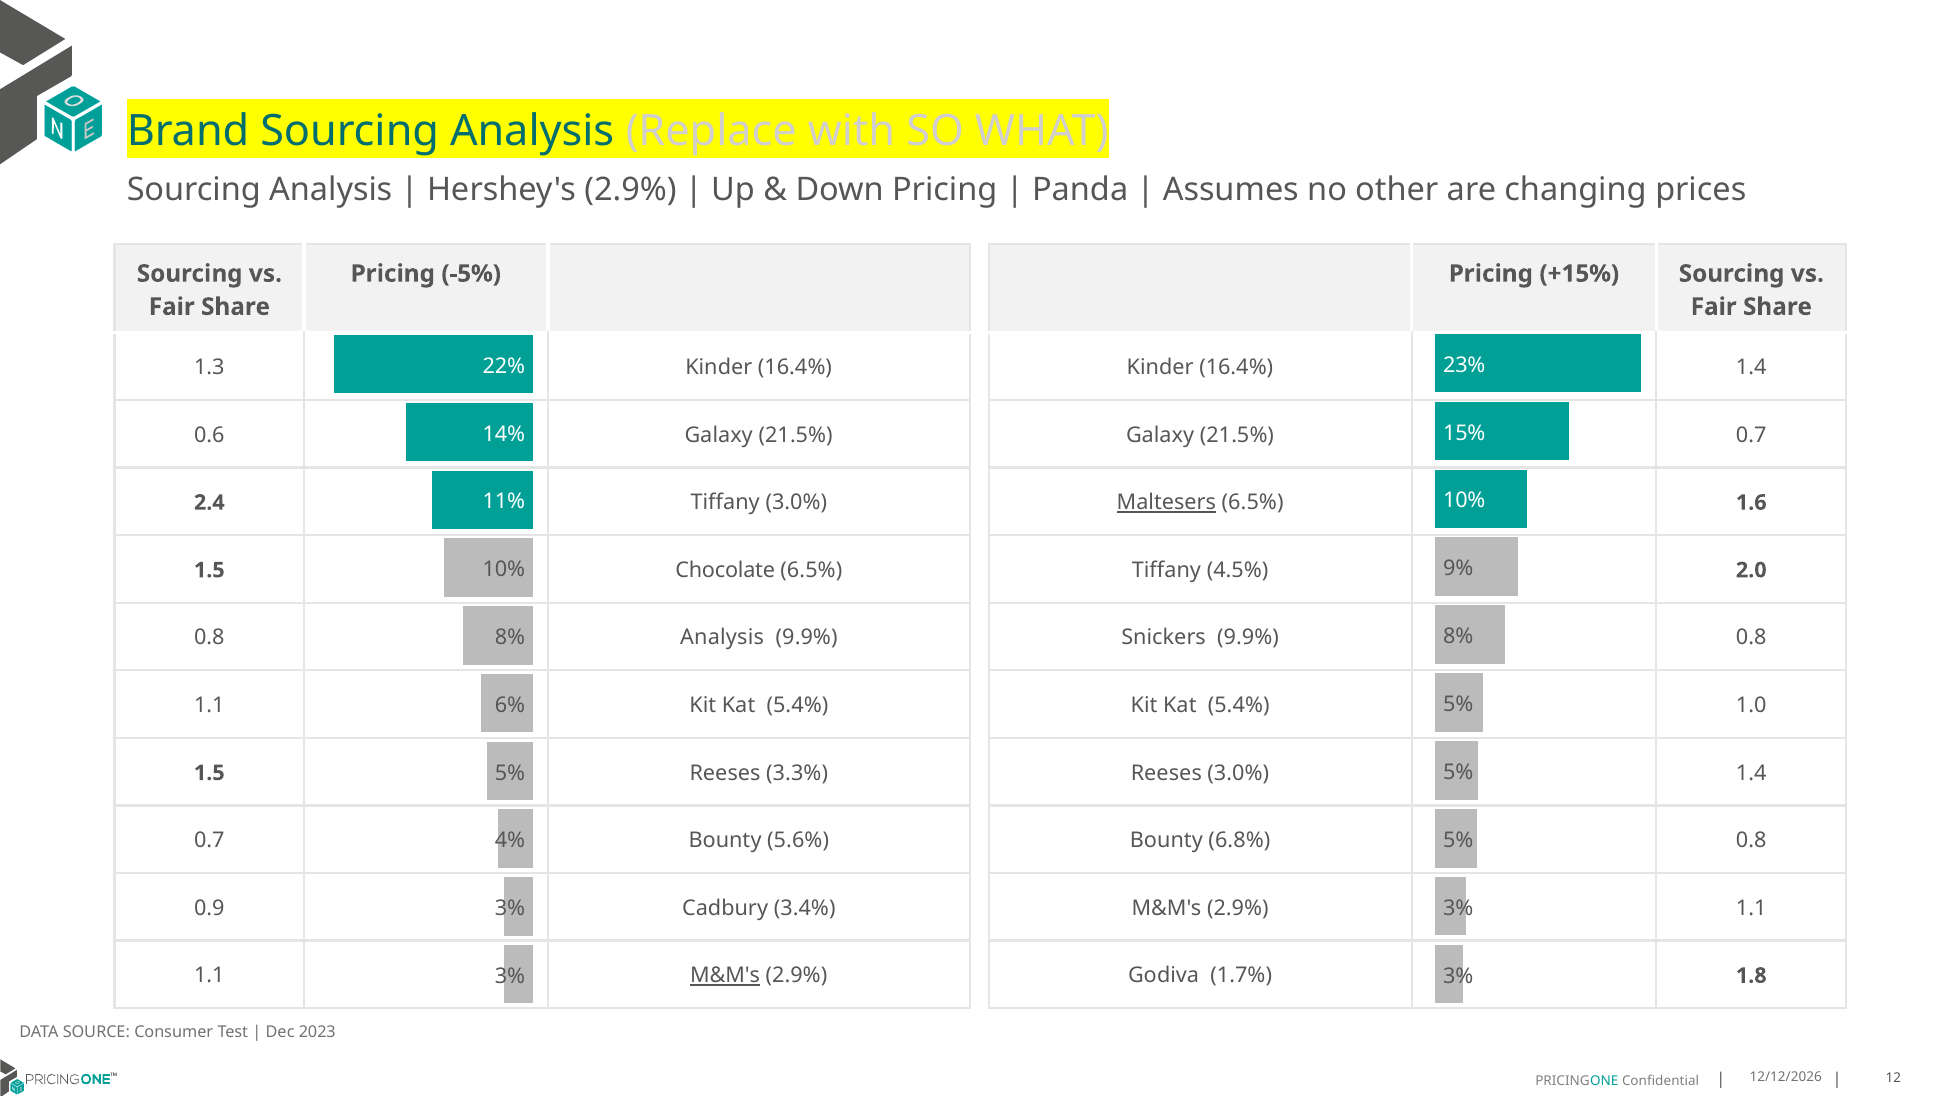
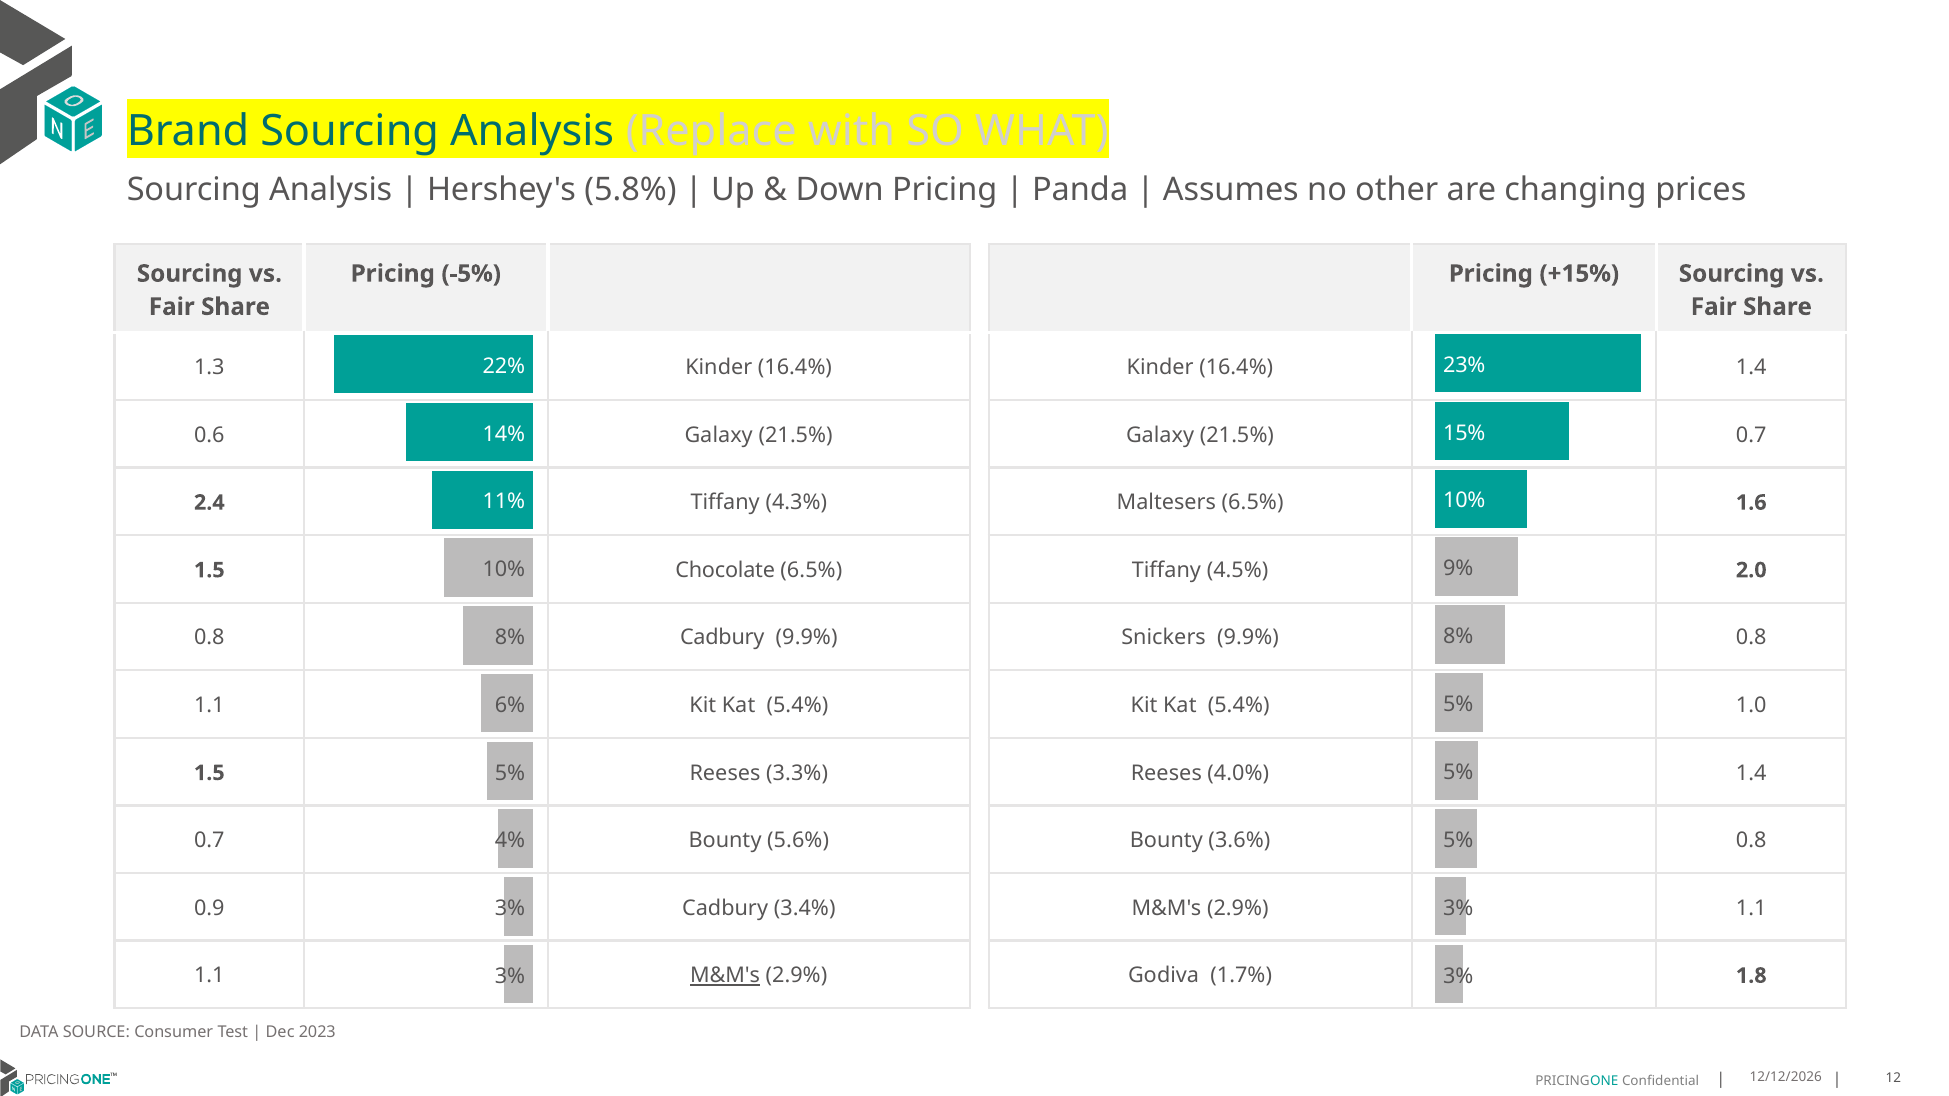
Hershey's 2.9%: 2.9% -> 5.8%
Maltesers underline: present -> none
Tiffany 3.0%: 3.0% -> 4.3%
0.8 Analysis: Analysis -> Cadbury
Reeses 3.0%: 3.0% -> 4.0%
6.8%: 6.8% -> 3.6%
